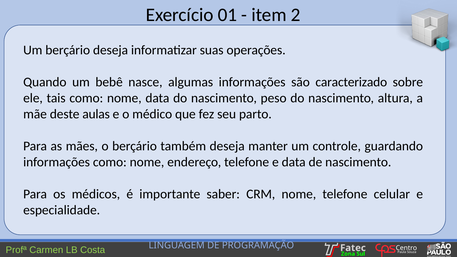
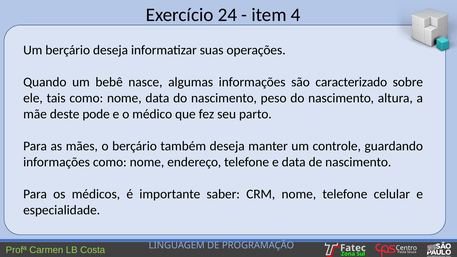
01: 01 -> 24
2: 2 -> 4
aulas: aulas -> pode
